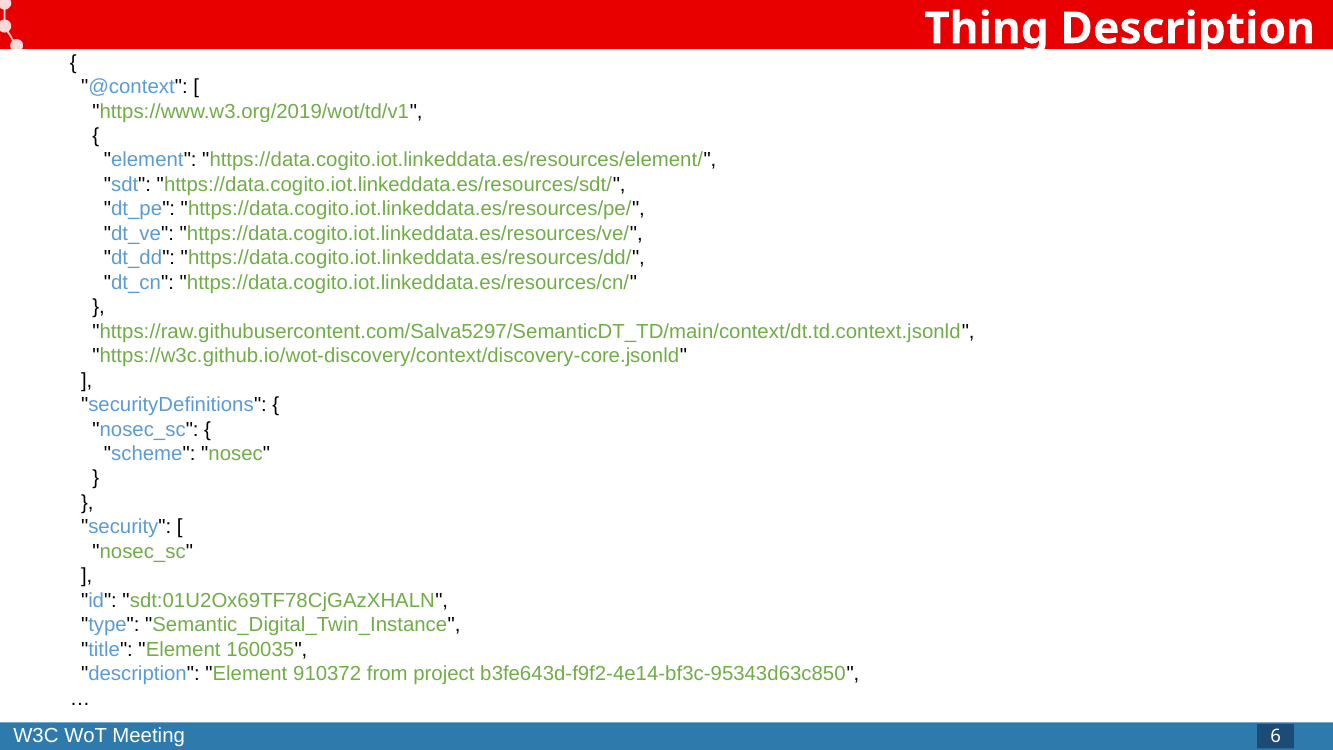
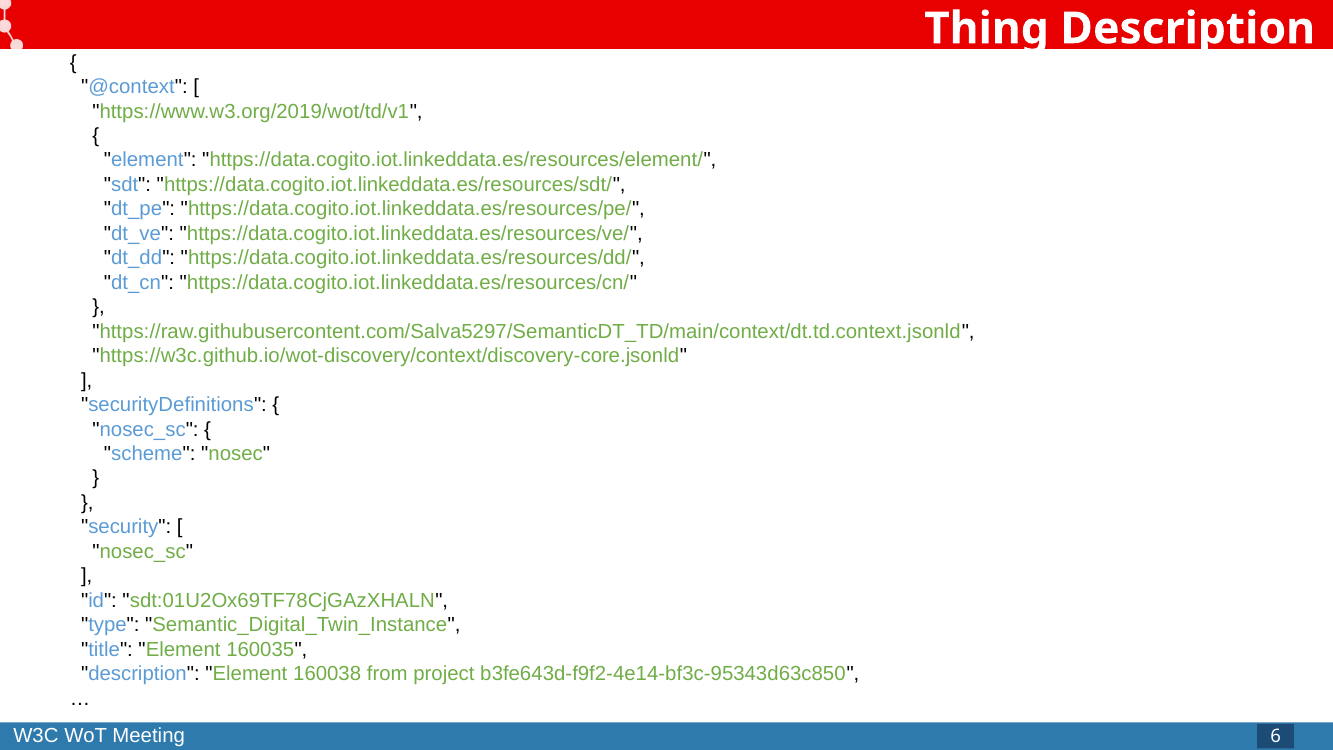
910372: 910372 -> 160038
